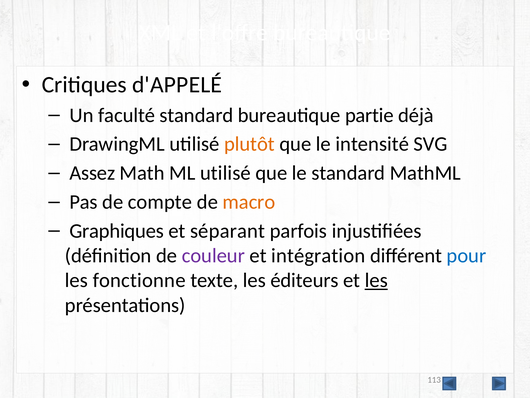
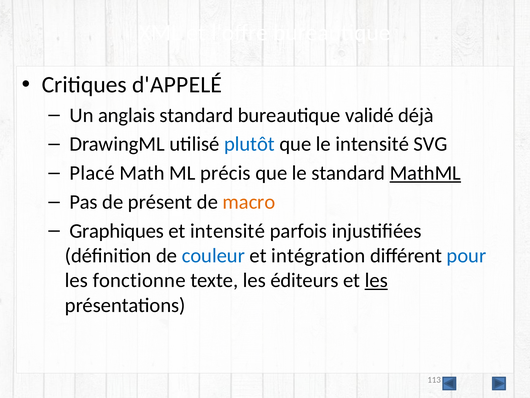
faculté: faculté -> anglais
partie: partie -> validé
plutôt colour: orange -> blue
Assez: Assez -> Placé
ML utilisé: utilisé -> précis
MathML underline: none -> present
compte: compte -> présent
et séparant: séparant -> intensité
couleur colour: purple -> blue
